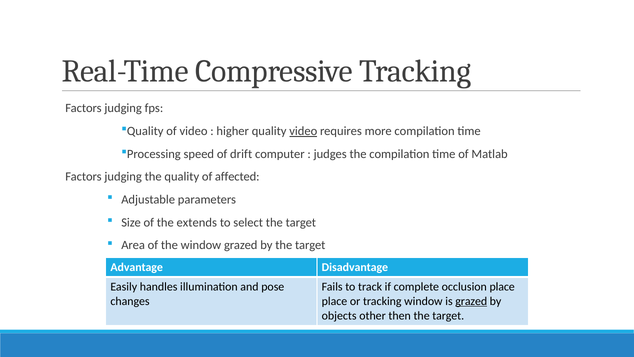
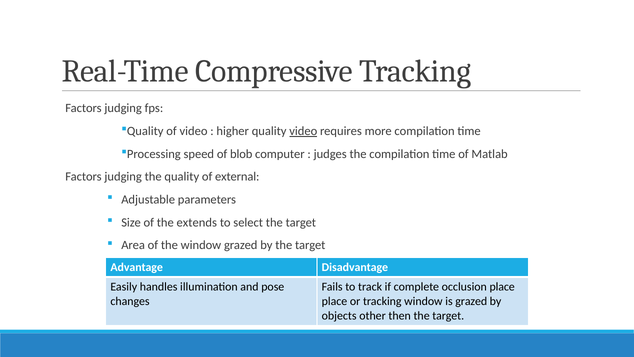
drift: drift -> blob
affected: affected -> external
grazed at (471, 301) underline: present -> none
